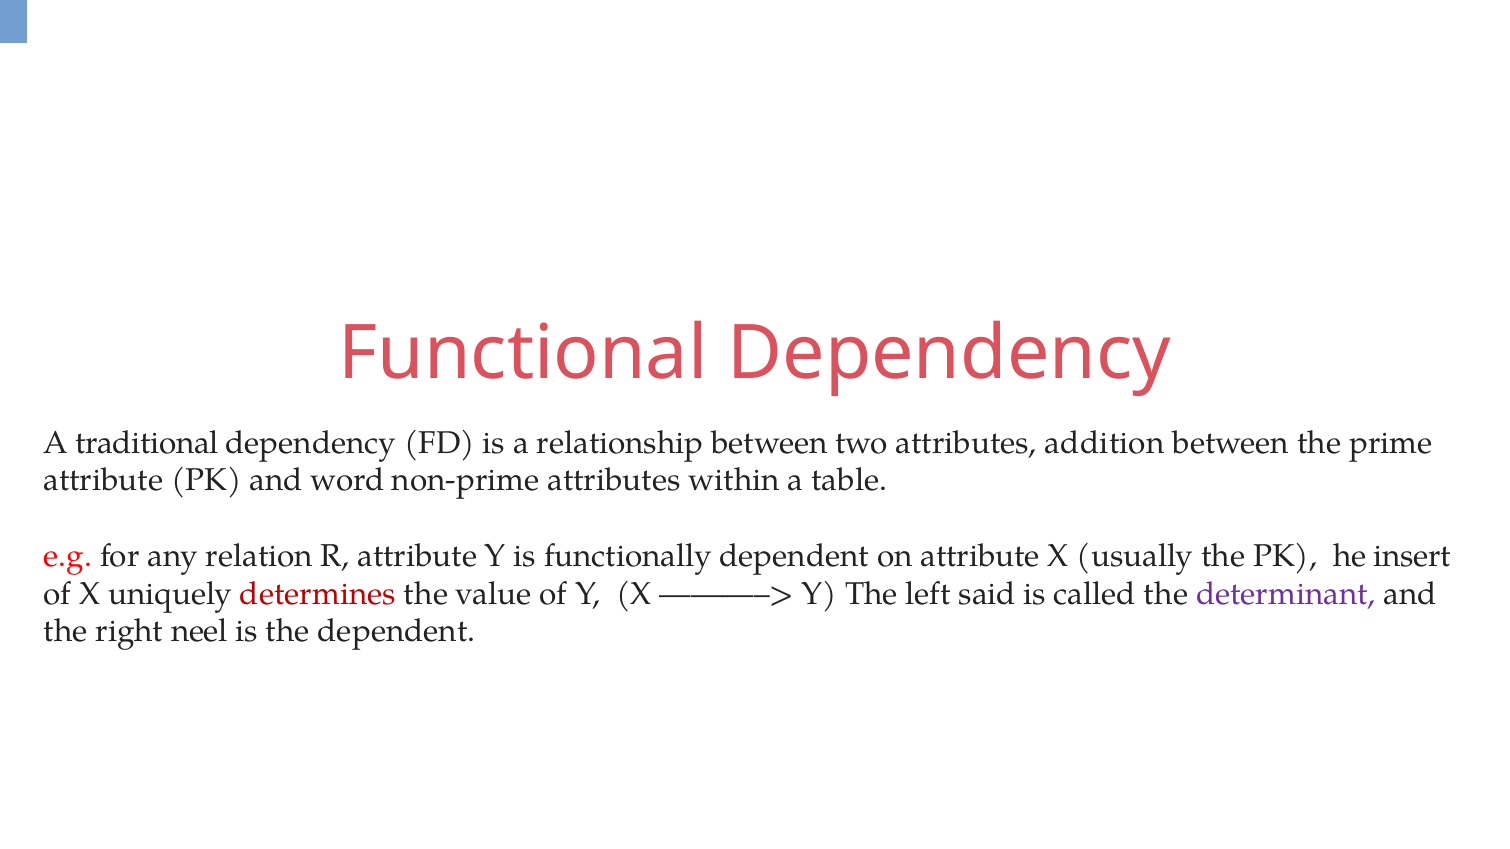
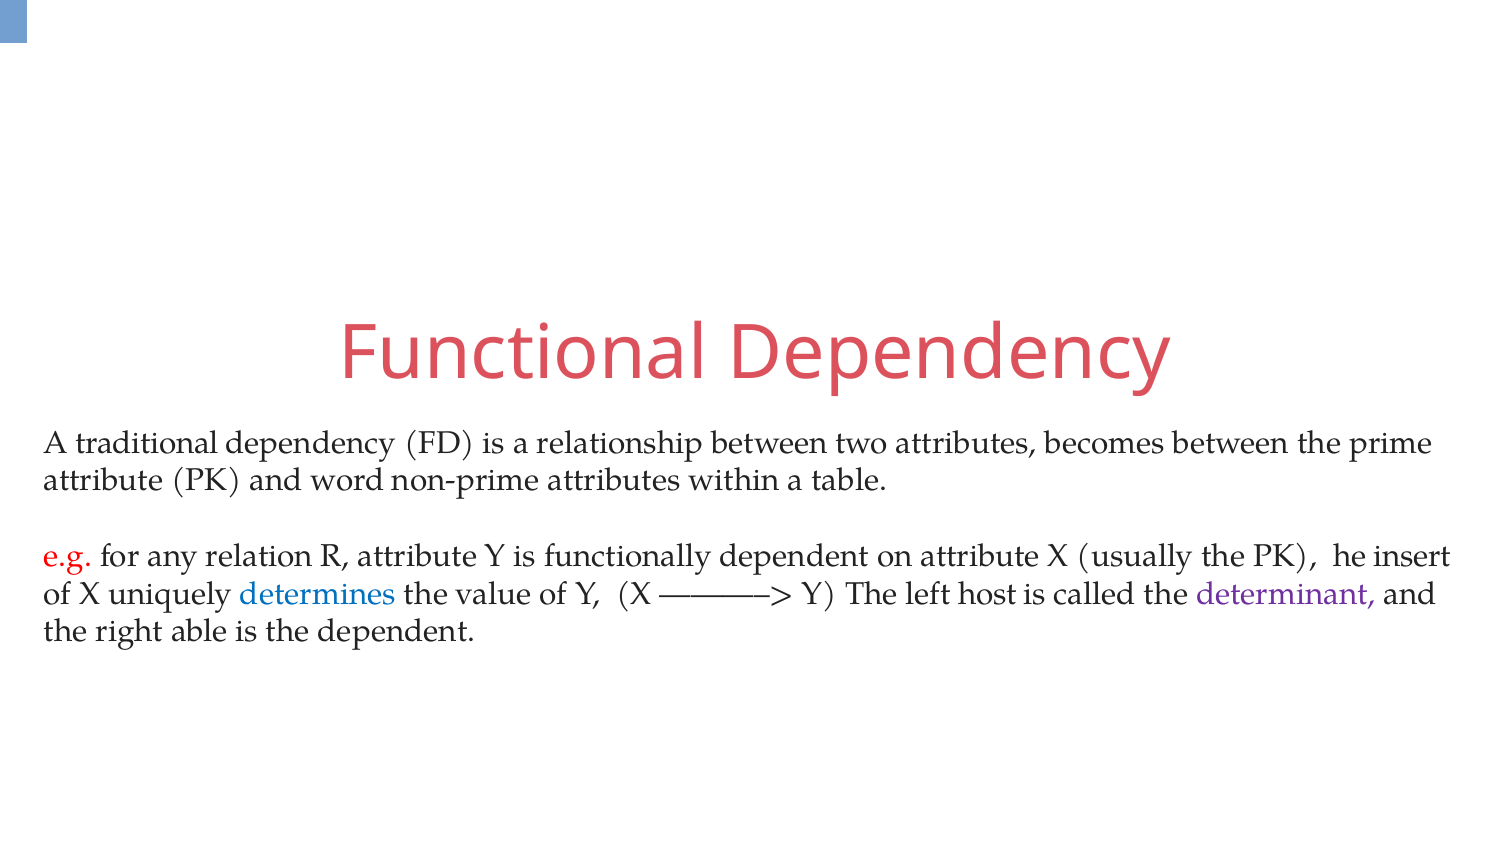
addition: addition -> becomes
determines colour: red -> blue
said: said -> host
neel: neel -> able
